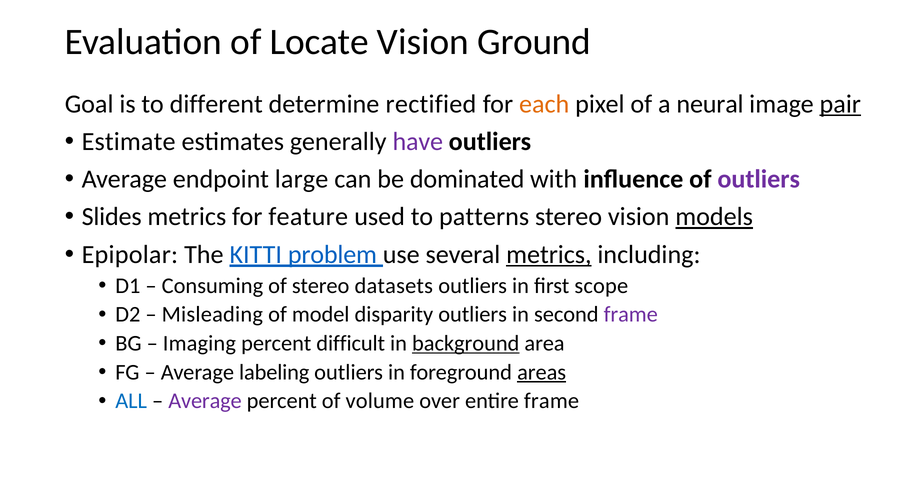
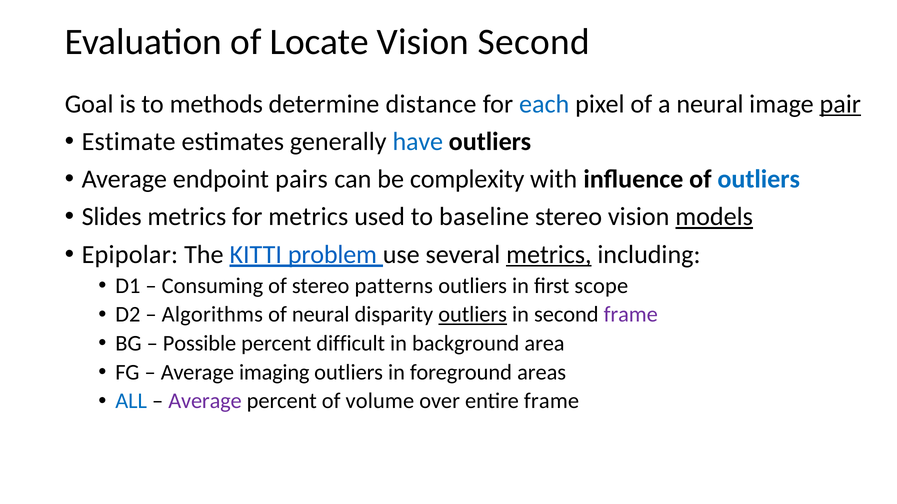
Vision Ground: Ground -> Second
different: different -> methods
rectified: rectified -> distance
each colour: orange -> blue
have colour: purple -> blue
large: large -> pairs
dominated: dominated -> complexity
outliers at (759, 179) colour: purple -> blue
for feature: feature -> metrics
patterns: patterns -> baseline
datasets: datasets -> patterns
Misleading: Misleading -> Algorithms
of model: model -> neural
outliers at (473, 315) underline: none -> present
Imaging: Imaging -> Possible
background underline: present -> none
labeling: labeling -> imaging
areas underline: present -> none
